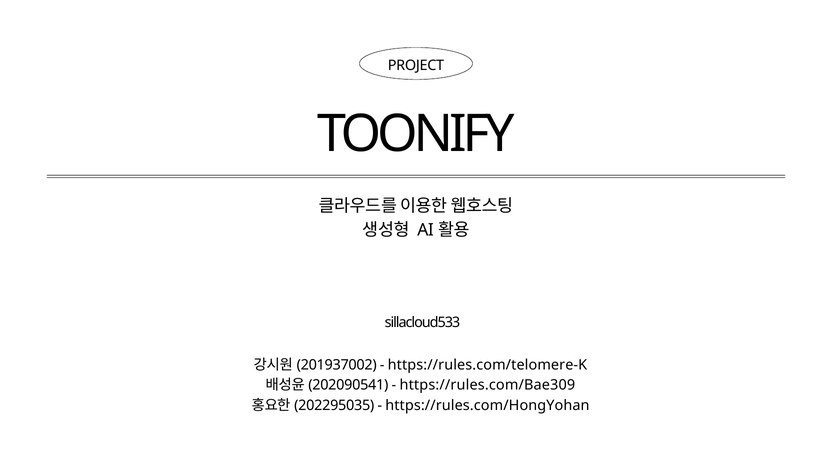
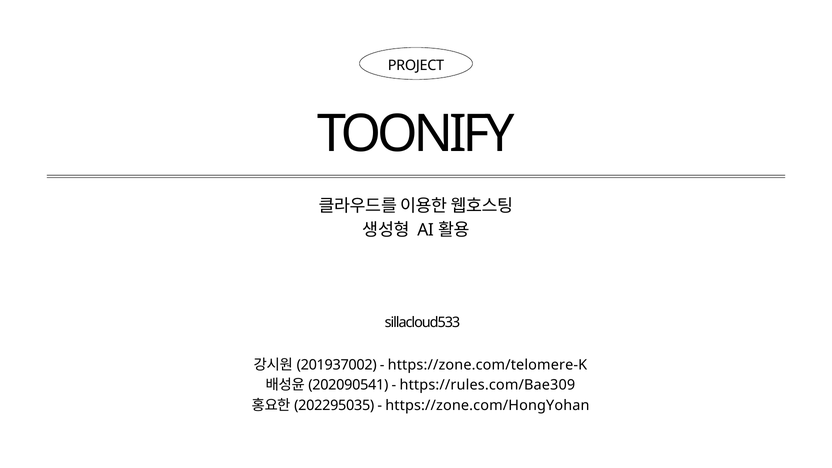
https://rules.com/telomere-K: https://rules.com/telomere-K -> https://zone.com/telomere-K
https://rules.com/HongYohan: https://rules.com/HongYohan -> https://zone.com/HongYohan
